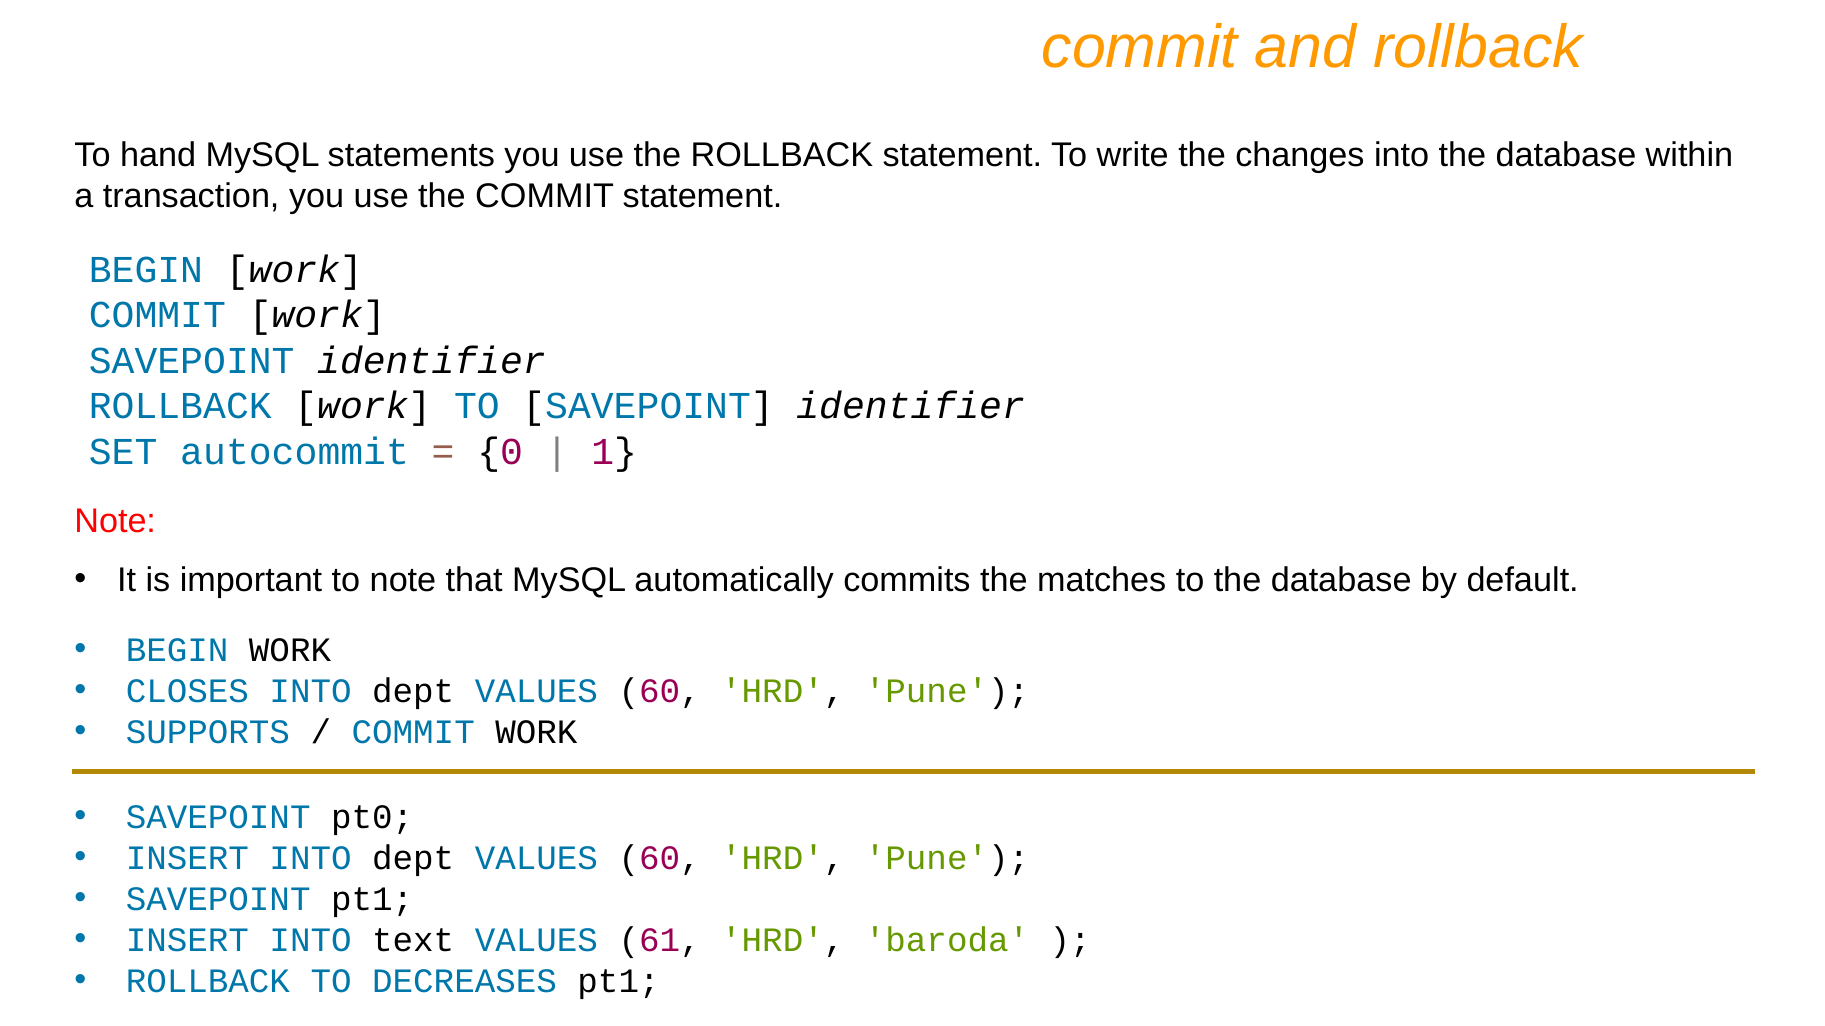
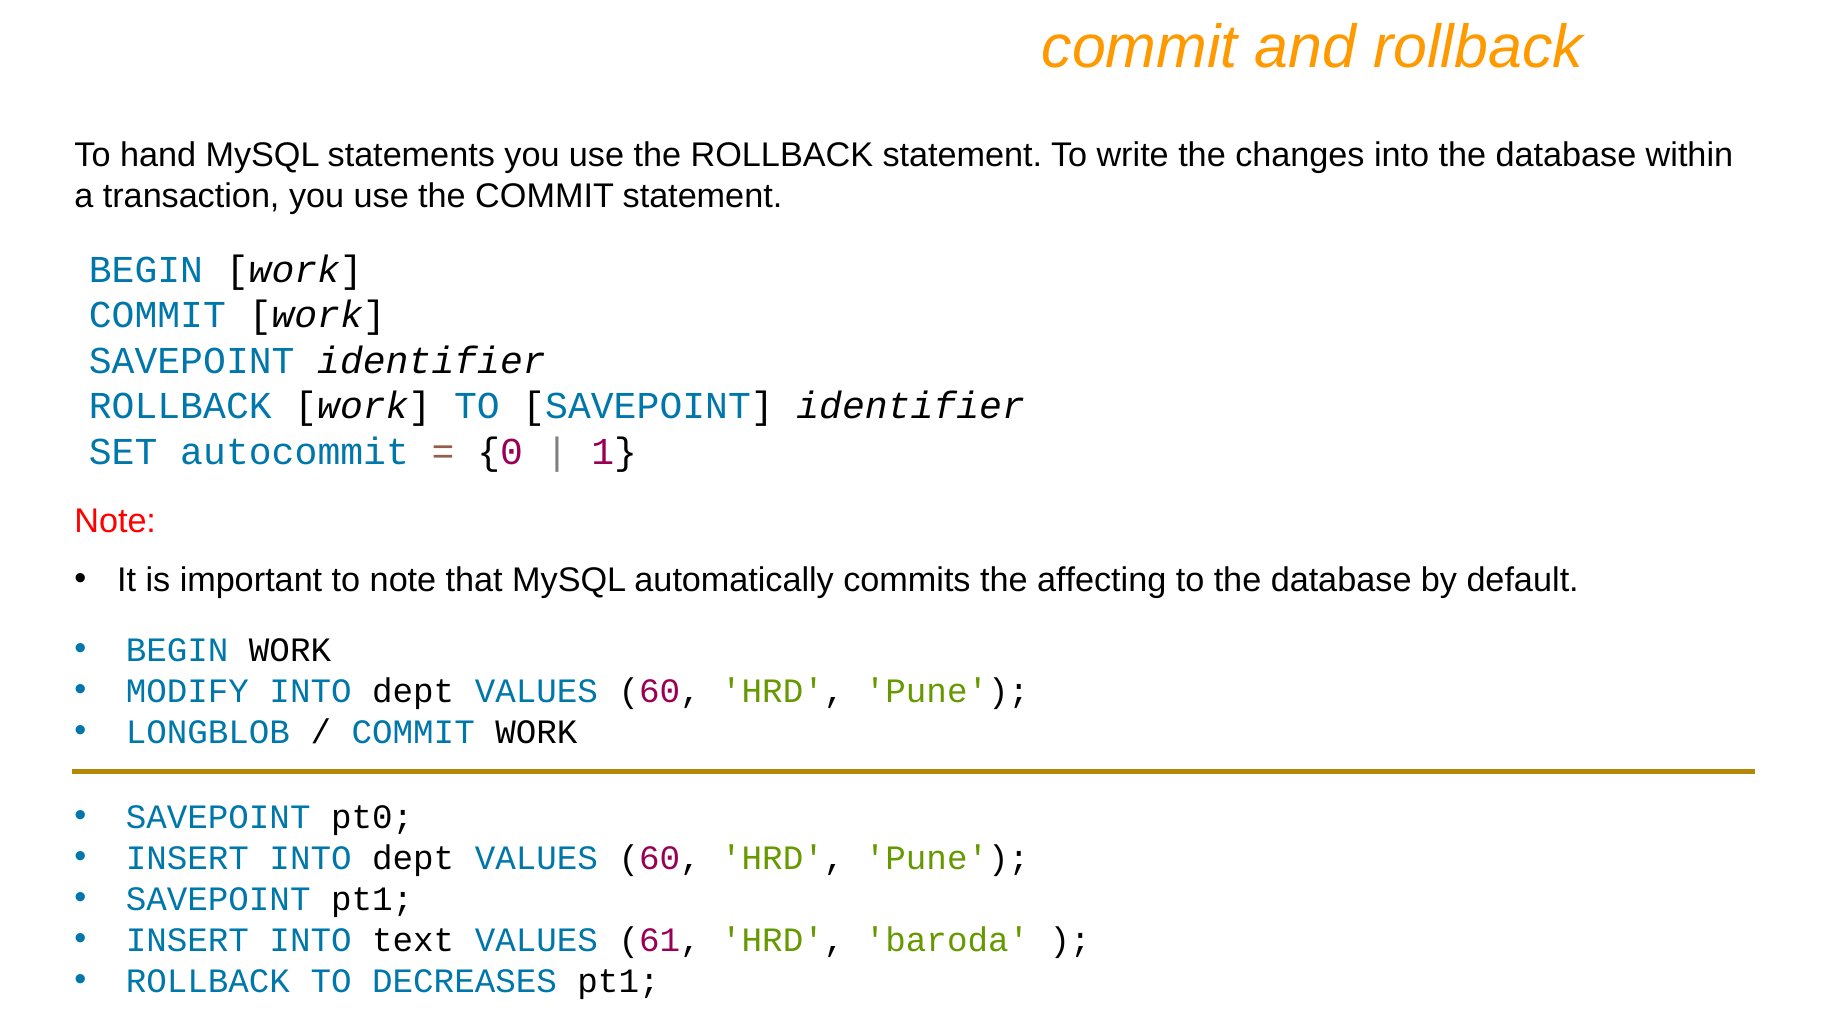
matches: matches -> affecting
CLOSES: CLOSES -> MODIFY
SUPPORTS: SUPPORTS -> LONGBLOB
